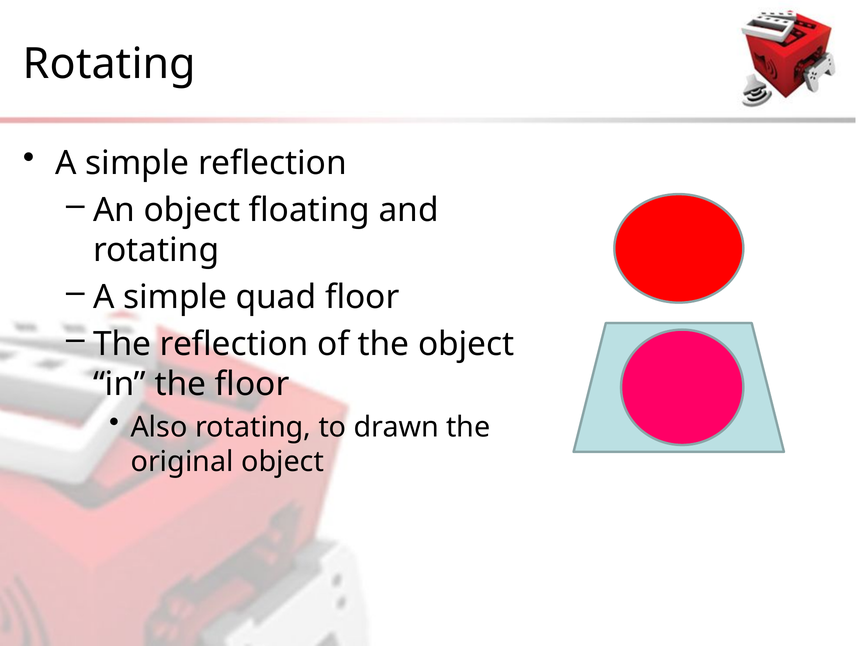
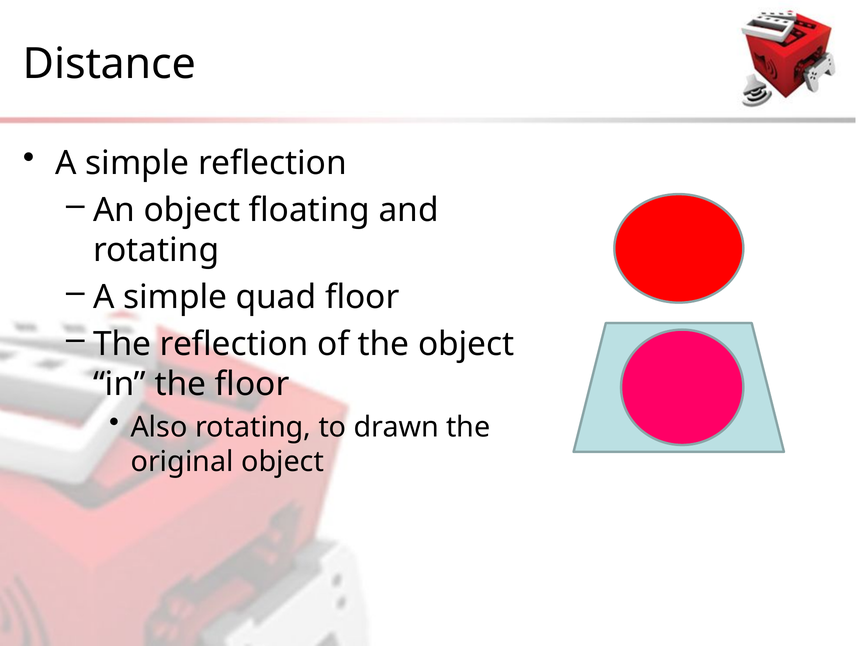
Rotating at (109, 64): Rotating -> Distance
